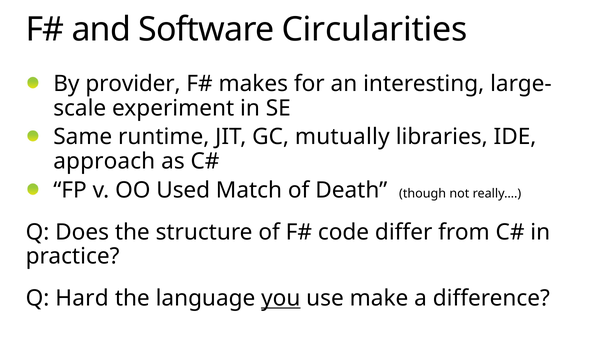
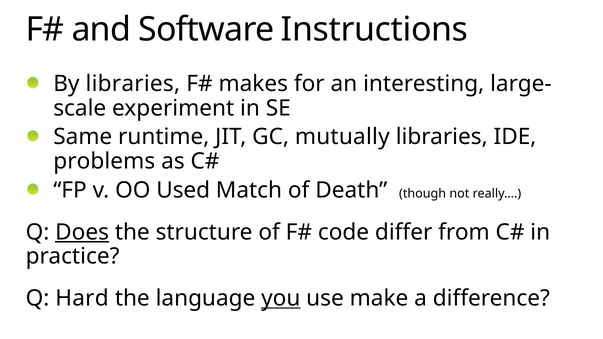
Circularities: Circularities -> Instructions
By provider: provider -> libraries
approach: approach -> problems
Does underline: none -> present
